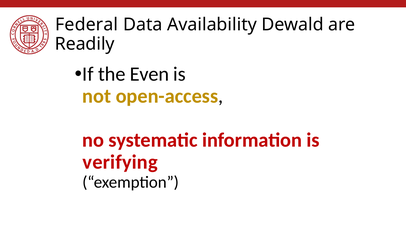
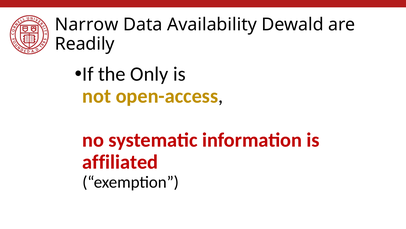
Federal: Federal -> Narrow
Even: Even -> Only
verifying: verifying -> affiliated
